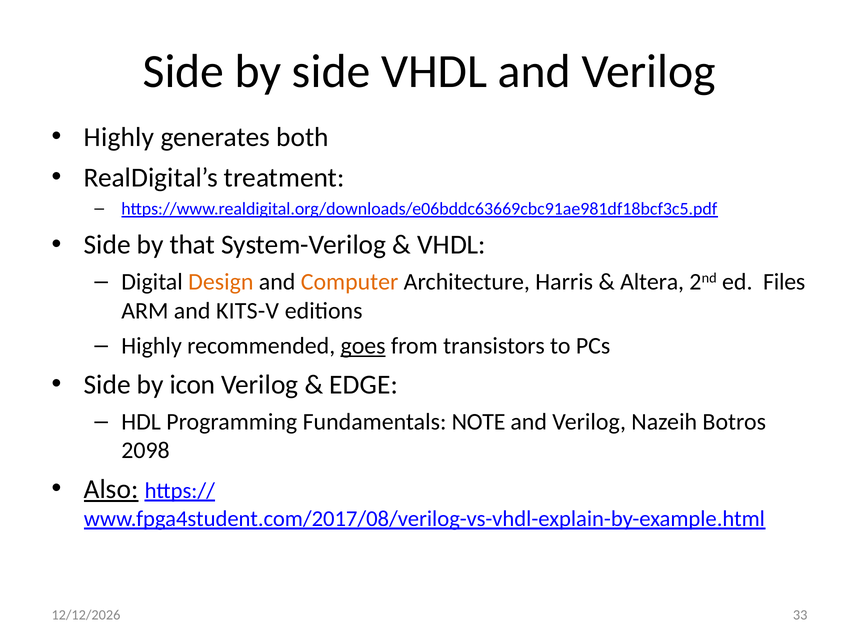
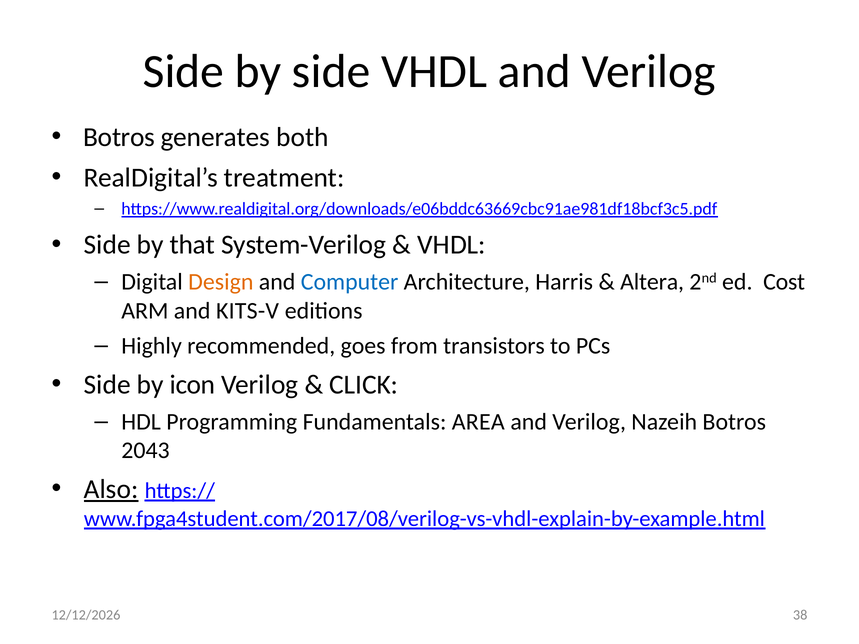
Highly at (119, 137): Highly -> Botros
Computer colour: orange -> blue
Files: Files -> Cost
goes underline: present -> none
EDGE: EDGE -> CLICK
NOTE: NOTE -> AREA
2098: 2098 -> 2043
33: 33 -> 38
